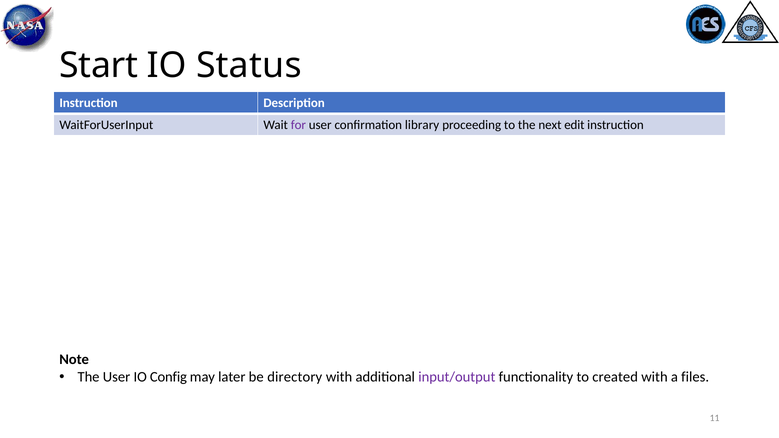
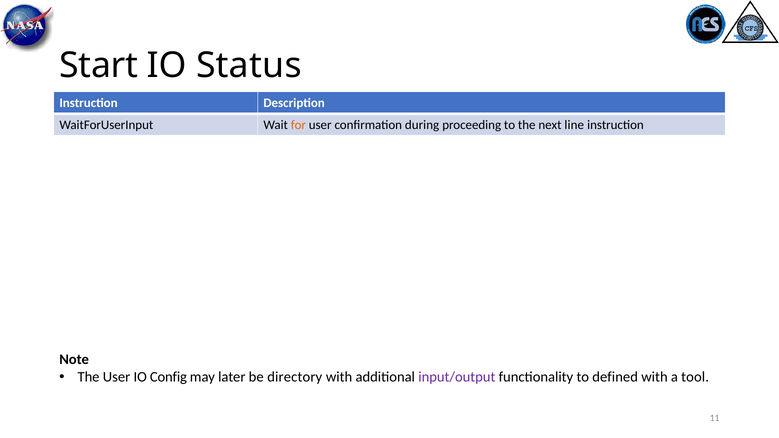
for colour: purple -> orange
library: library -> during
edit: edit -> line
created: created -> defined
files: files -> tool
